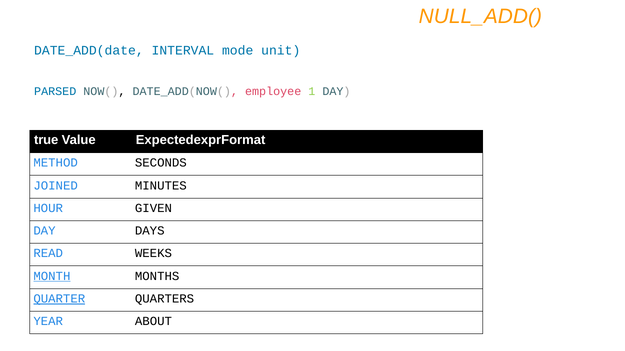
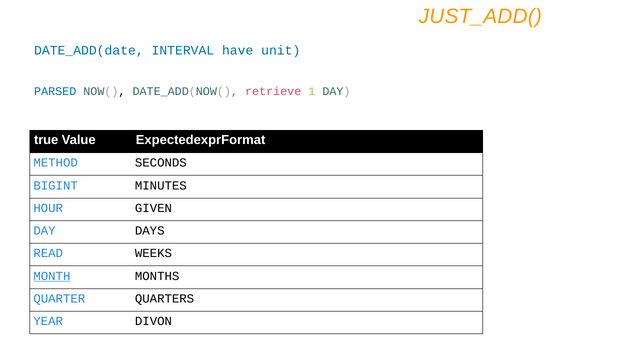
NULL_ADD(: NULL_ADD( -> JUST_ADD(
mode: mode -> have
employee: employee -> retrieve
JOINED: JOINED -> BIGINT
QUARTER underline: present -> none
ABOUT: ABOUT -> DIVON
